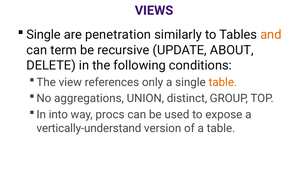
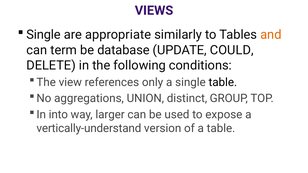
penetration: penetration -> appropriate
recursive: recursive -> database
ABOUT: ABOUT -> COULD
table at (223, 82) colour: orange -> black
procs: procs -> larger
